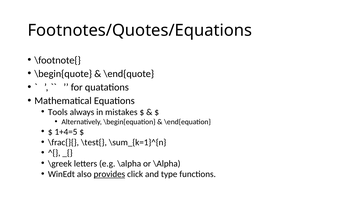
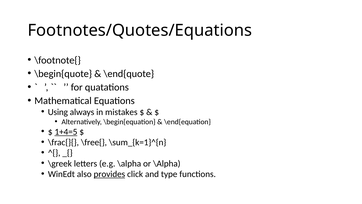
Tools: Tools -> Using
1+4=5 underline: none -> present
\test{: \test{ -> \free{
